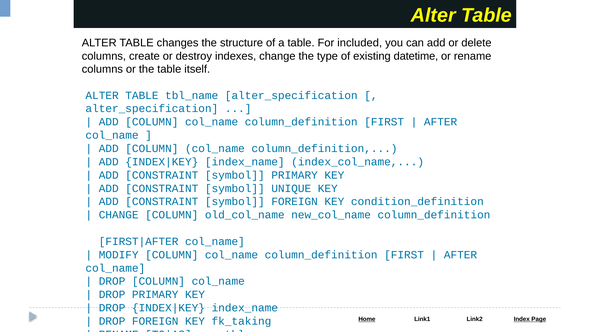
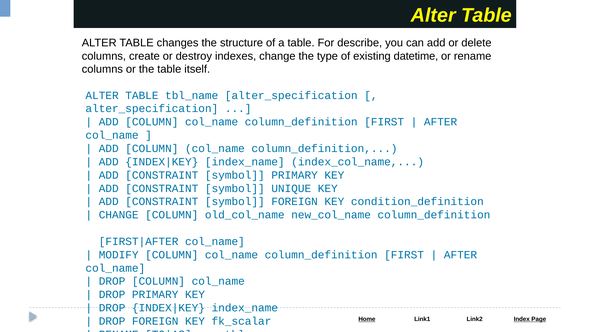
included: included -> describe
fk_taking: fk_taking -> fk_scalar
